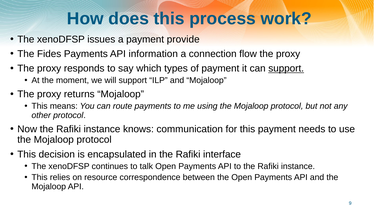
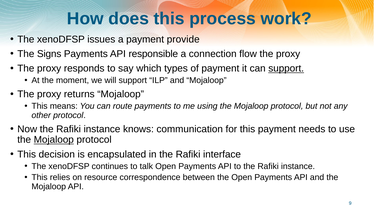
Fides: Fides -> Signs
information: information -> responsible
Mojaloop at (54, 140) underline: none -> present
